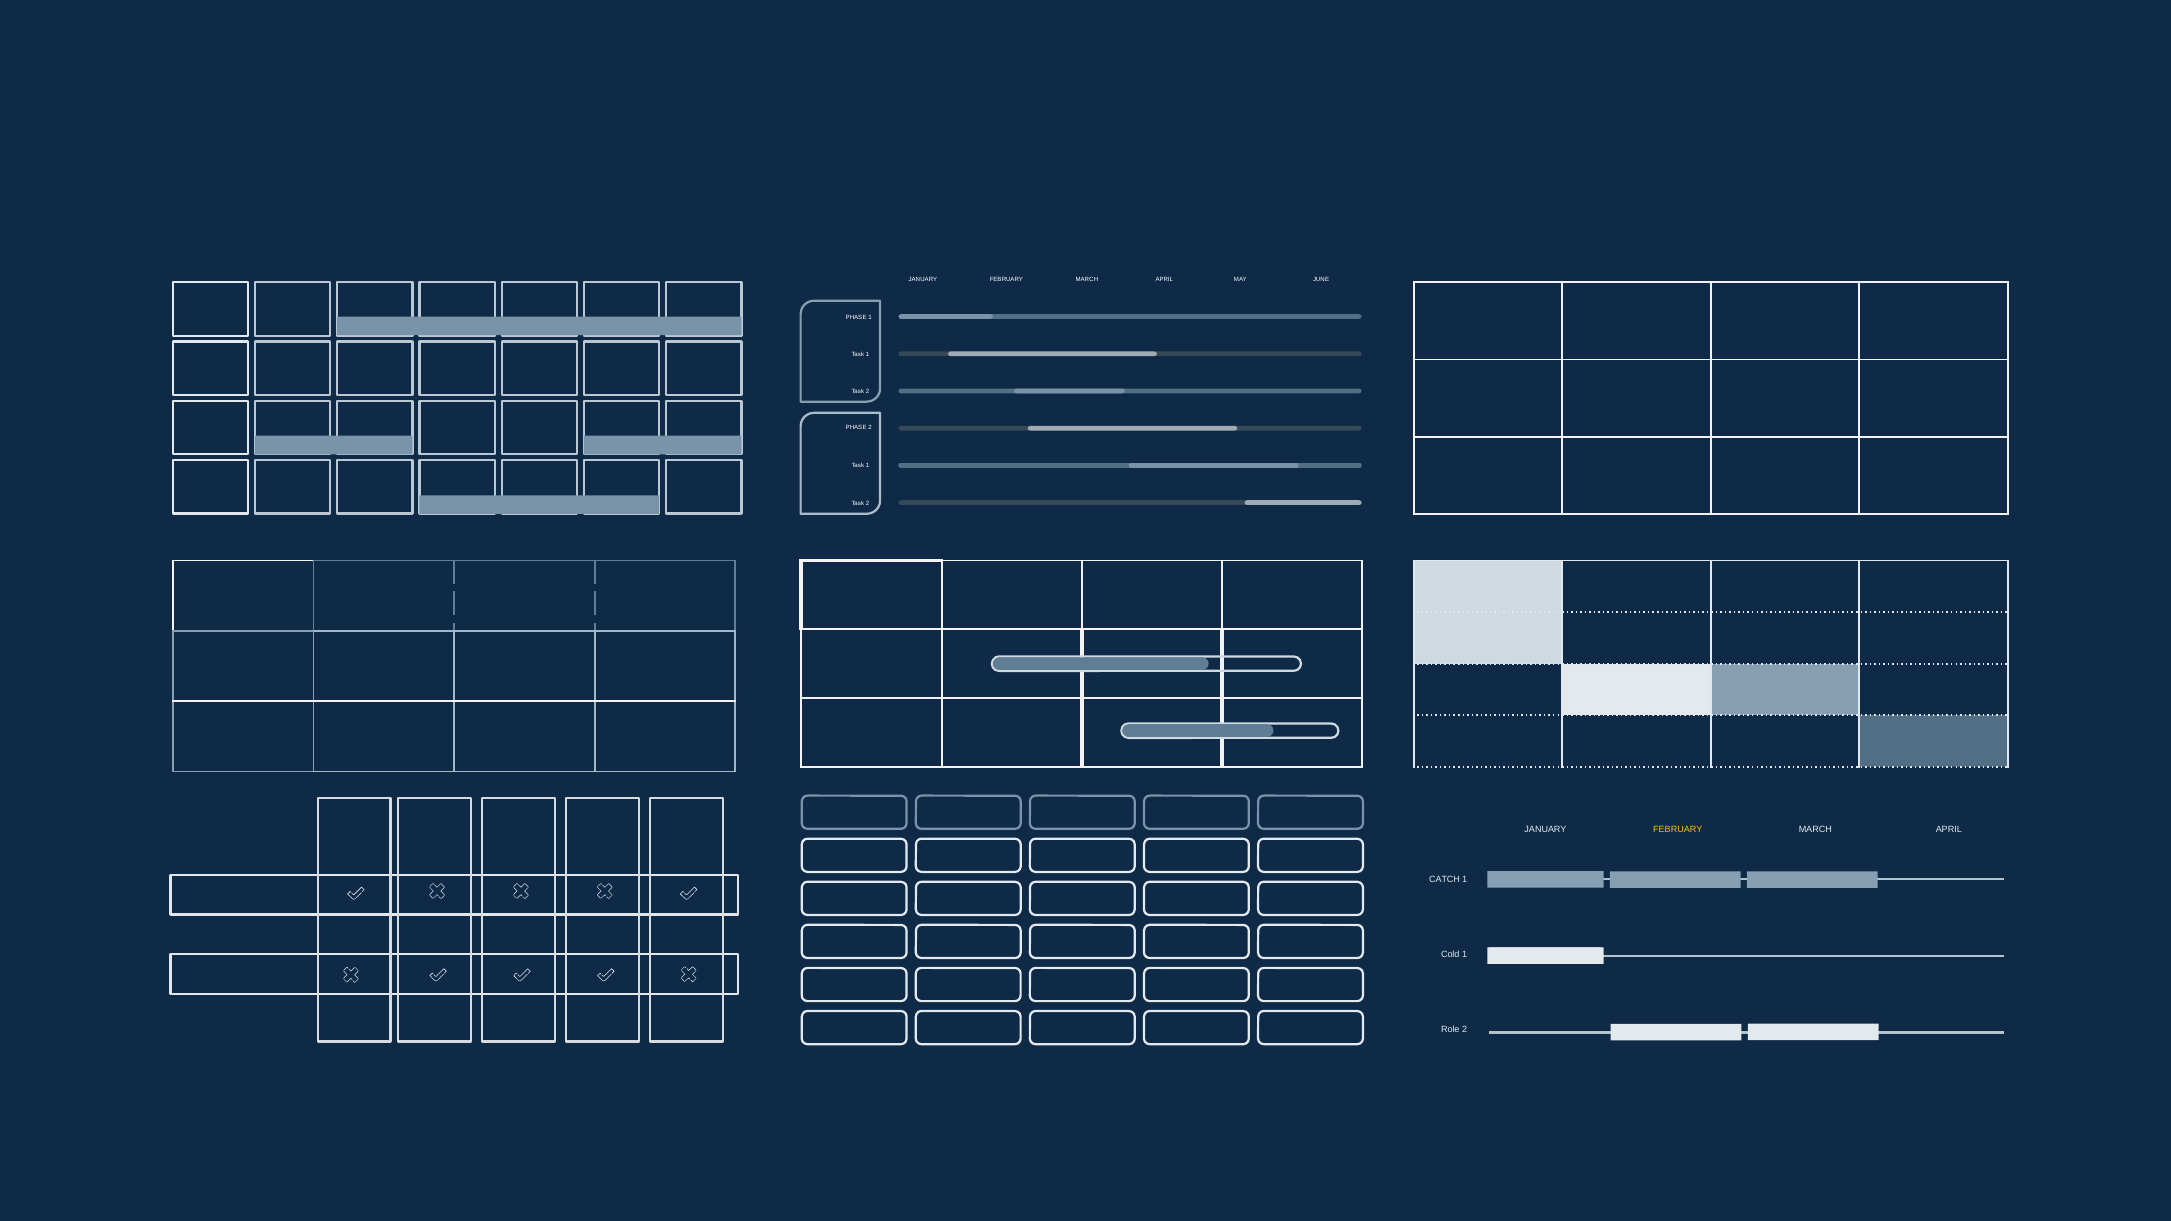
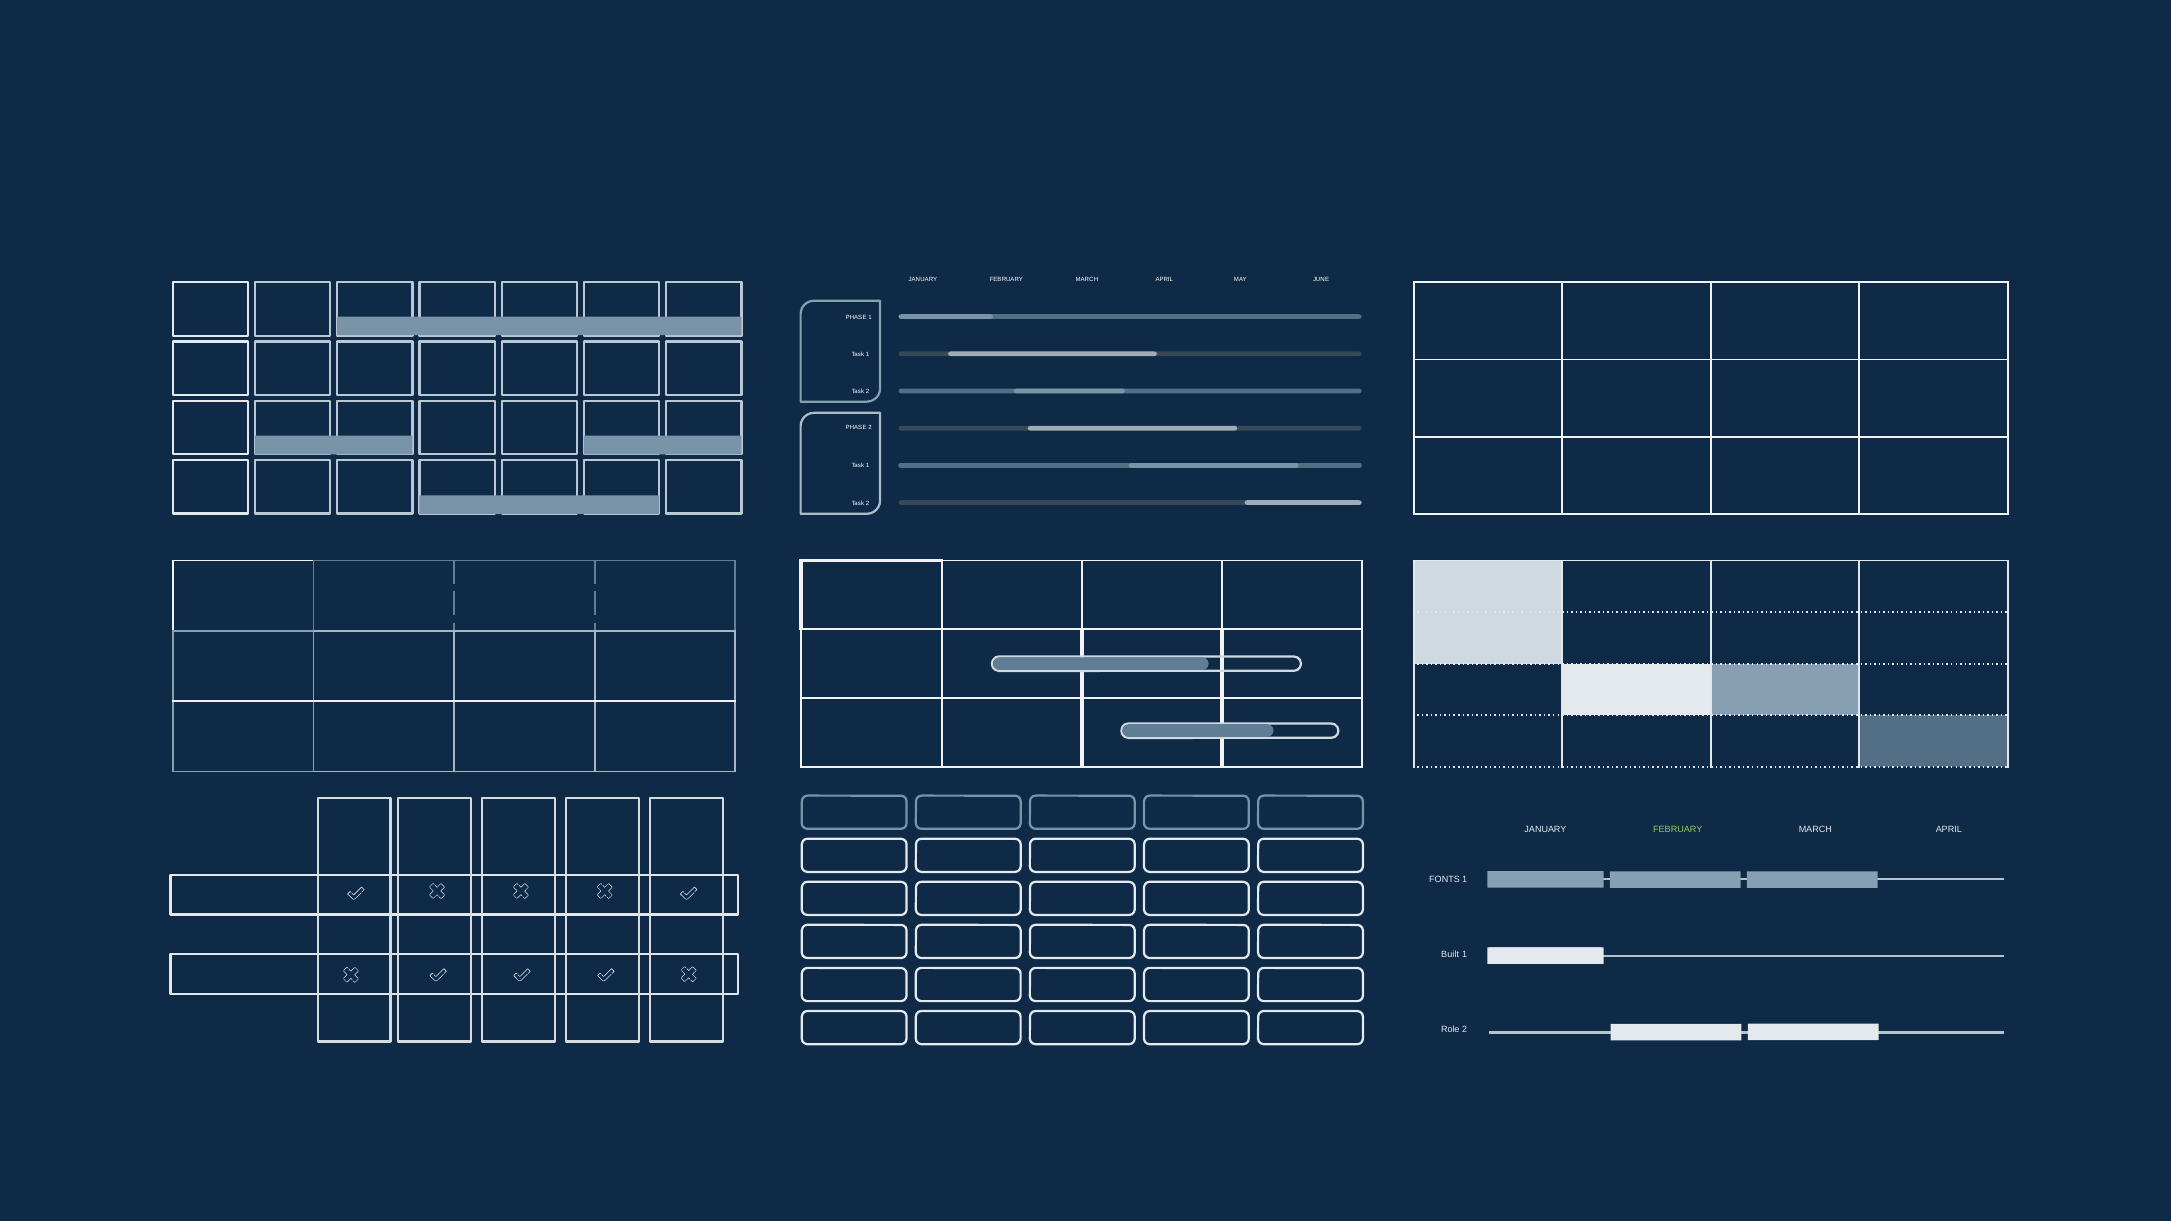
FEBRUARY at (1678, 830) colour: yellow -> light green
CATCH: CATCH -> FONTS
Cold: Cold -> Built
